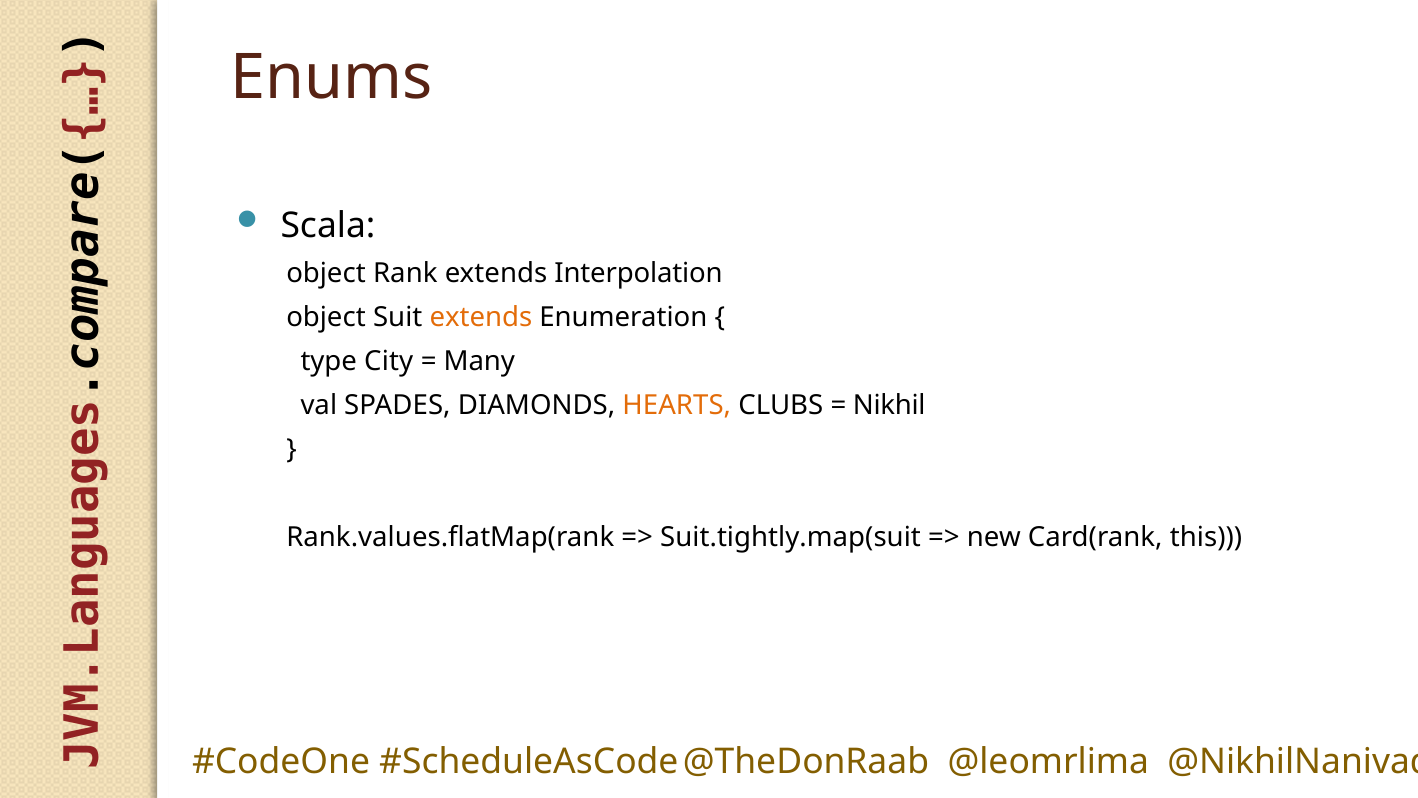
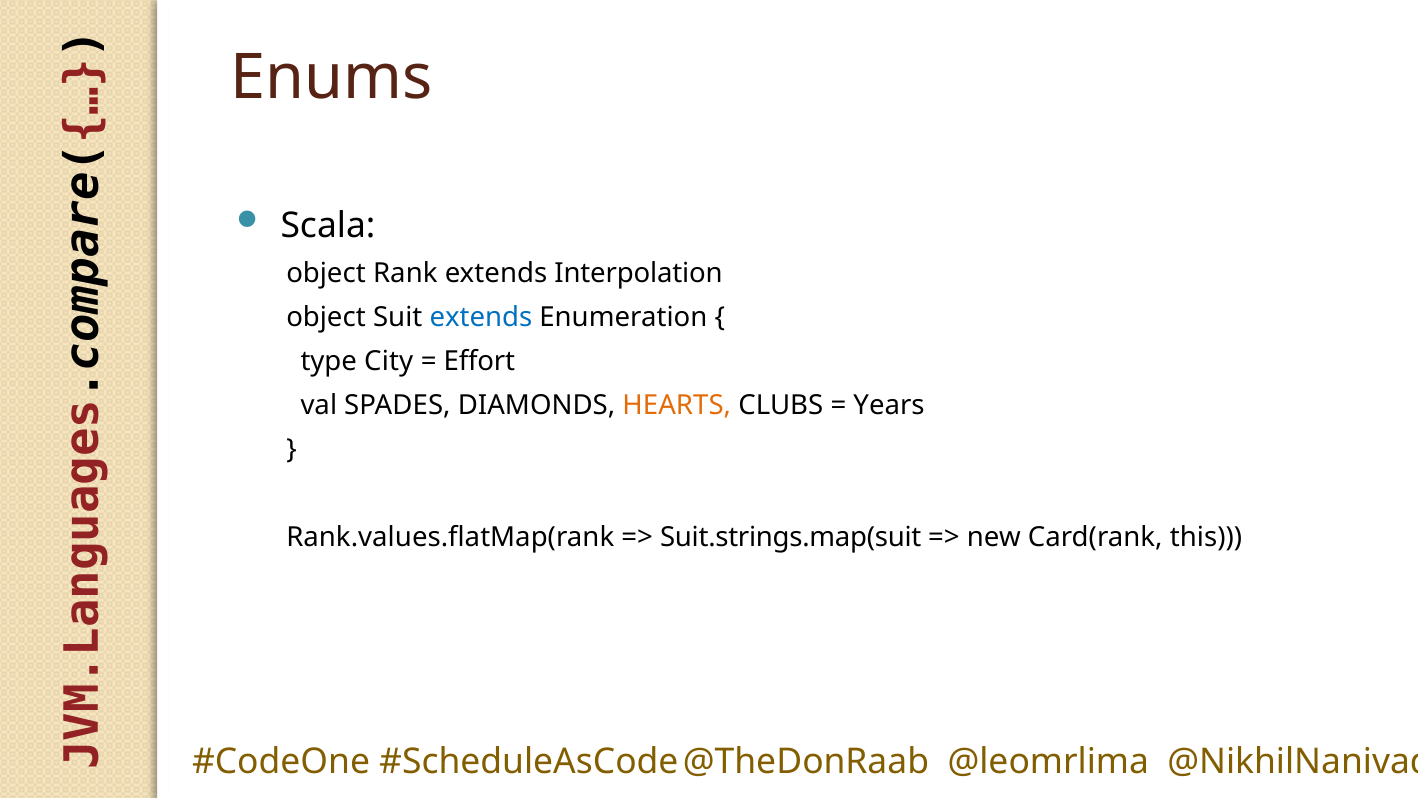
extends at (481, 317) colour: orange -> blue
Many: Many -> Effort
Nikhil: Nikhil -> Years
Suit.tightly.map(suit: Suit.tightly.map(suit -> Suit.strings.map(suit
